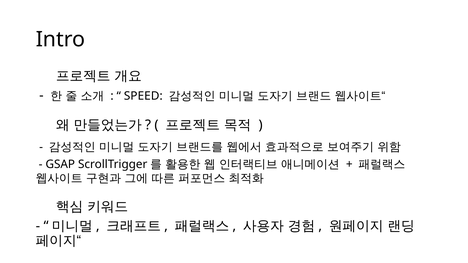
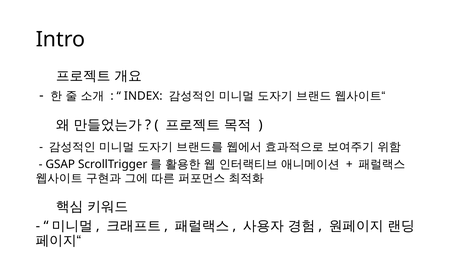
SPEED: SPEED -> INDEX
